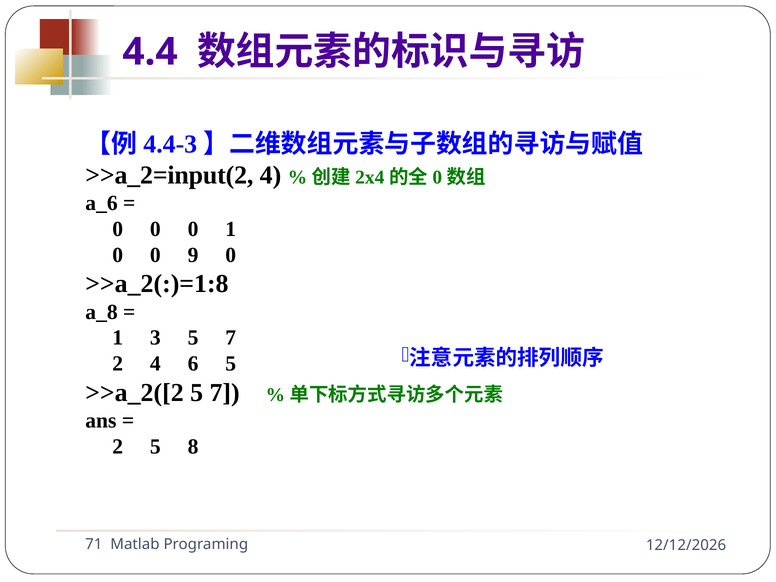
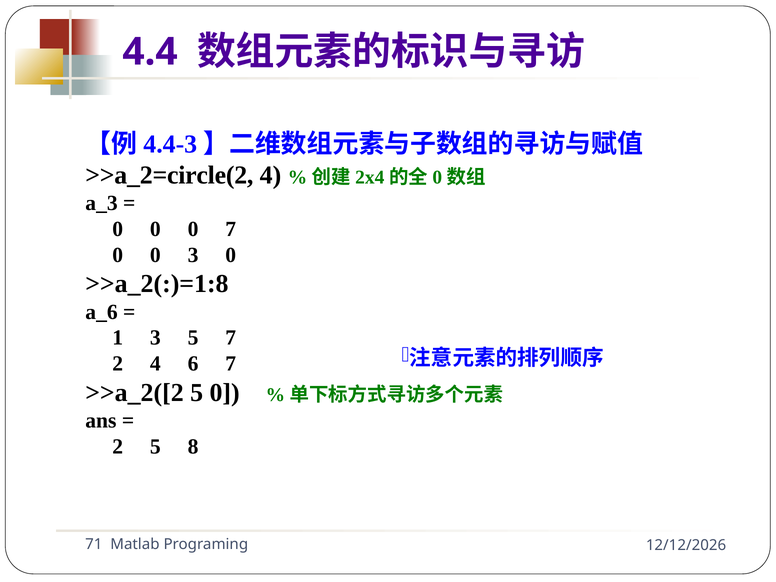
>>a_2=input(2: >>a_2=input(2 -> >>a_2=circle(2
a_6: a_6 -> a_3
0 1: 1 -> 7
0 9: 9 -> 3
a_8: a_8 -> a_6
6 5: 5 -> 7
>>a_2([2 5 7: 7 -> 0
